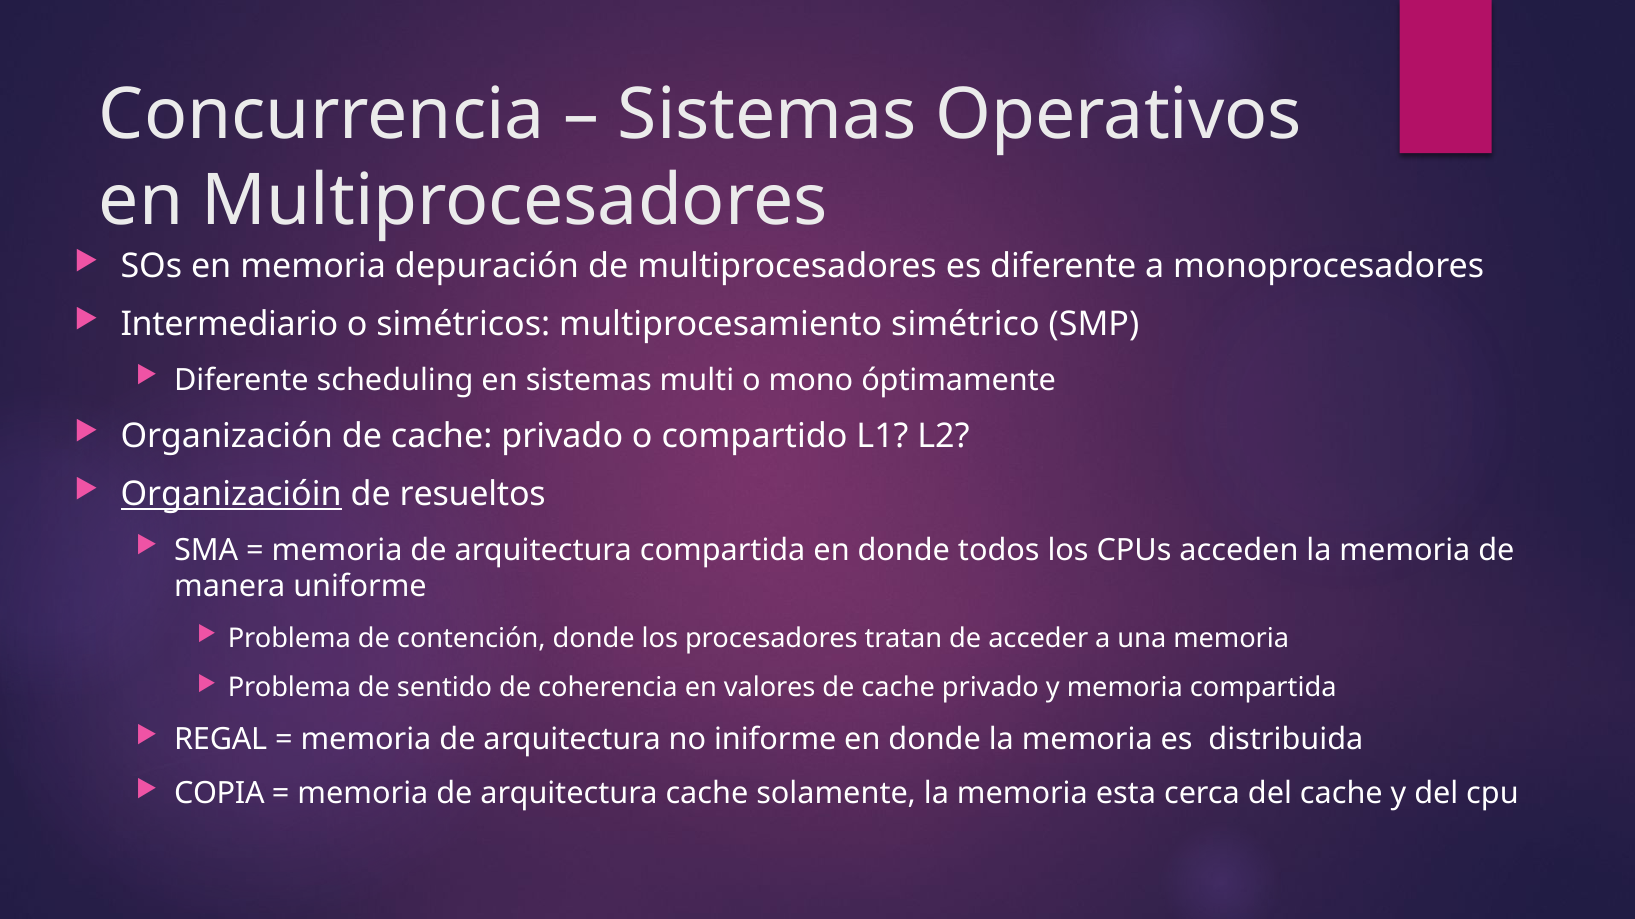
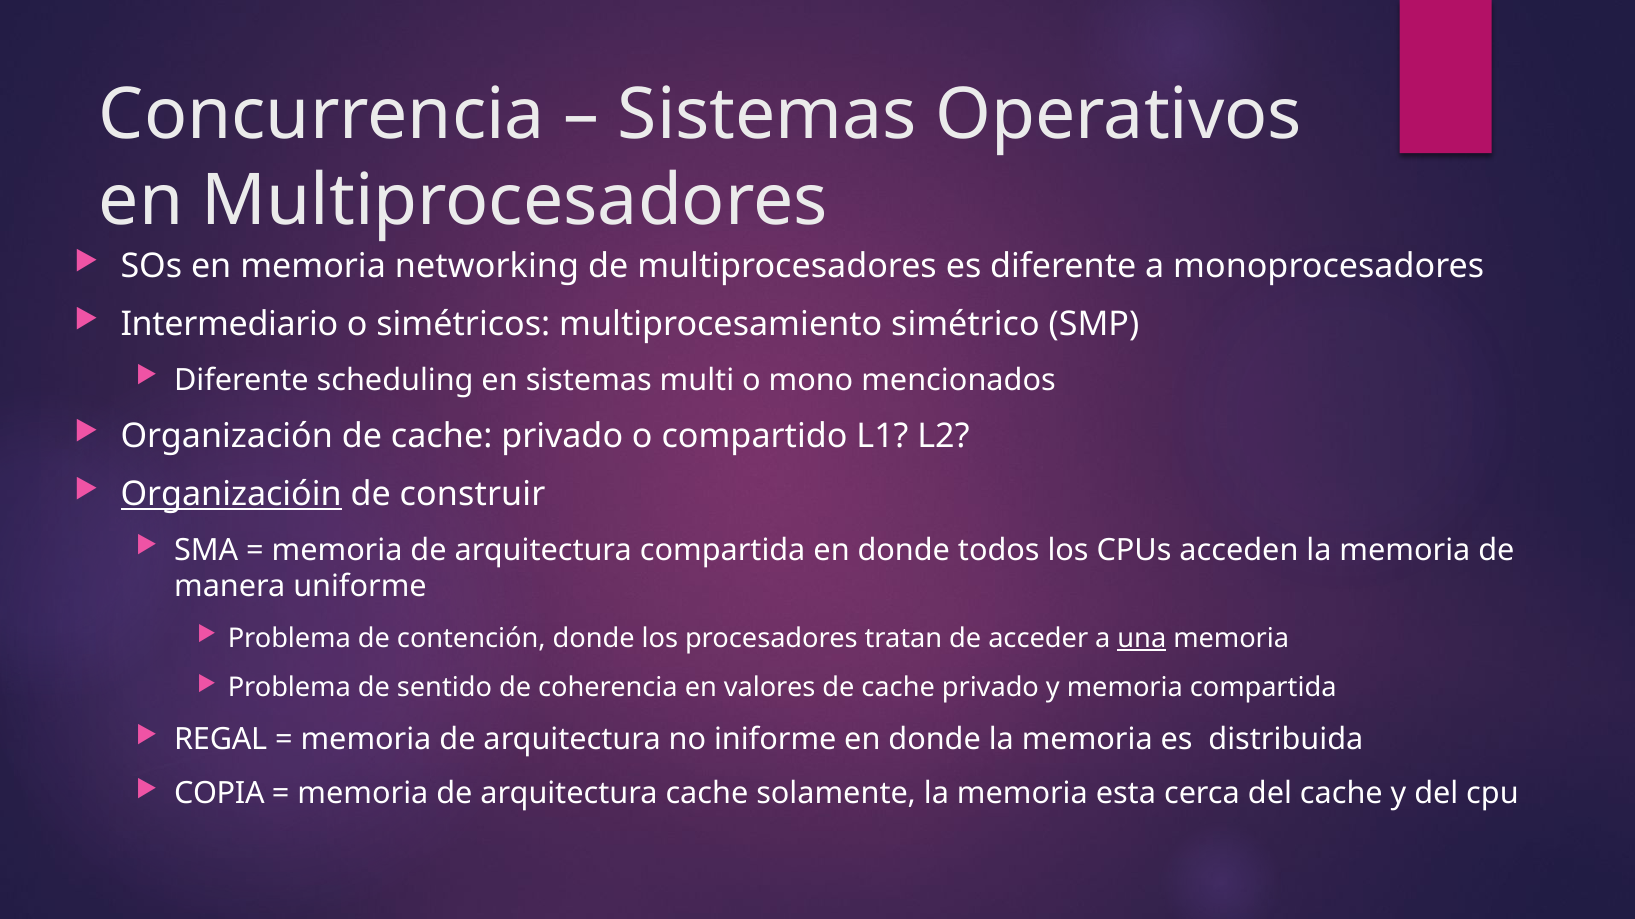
depuración: depuración -> networking
óptimamente: óptimamente -> mencionados
resueltos: resueltos -> construir
una underline: none -> present
